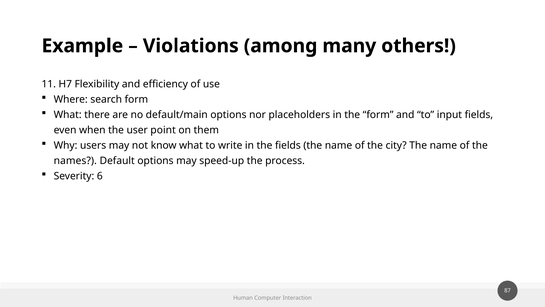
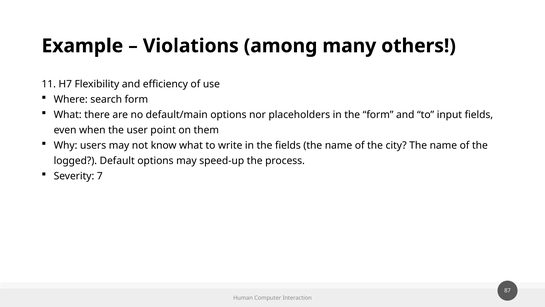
names: names -> logged
6: 6 -> 7
